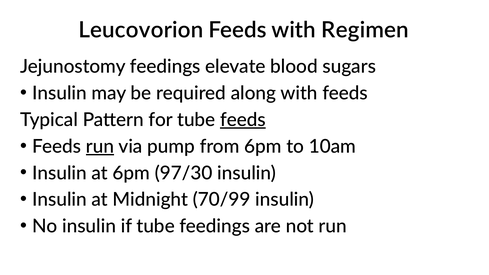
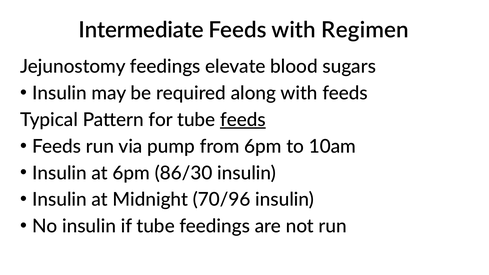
Leucovorion: Leucovorion -> Intermediate
run at (100, 146) underline: present -> none
97/30: 97/30 -> 86/30
70/99: 70/99 -> 70/96
